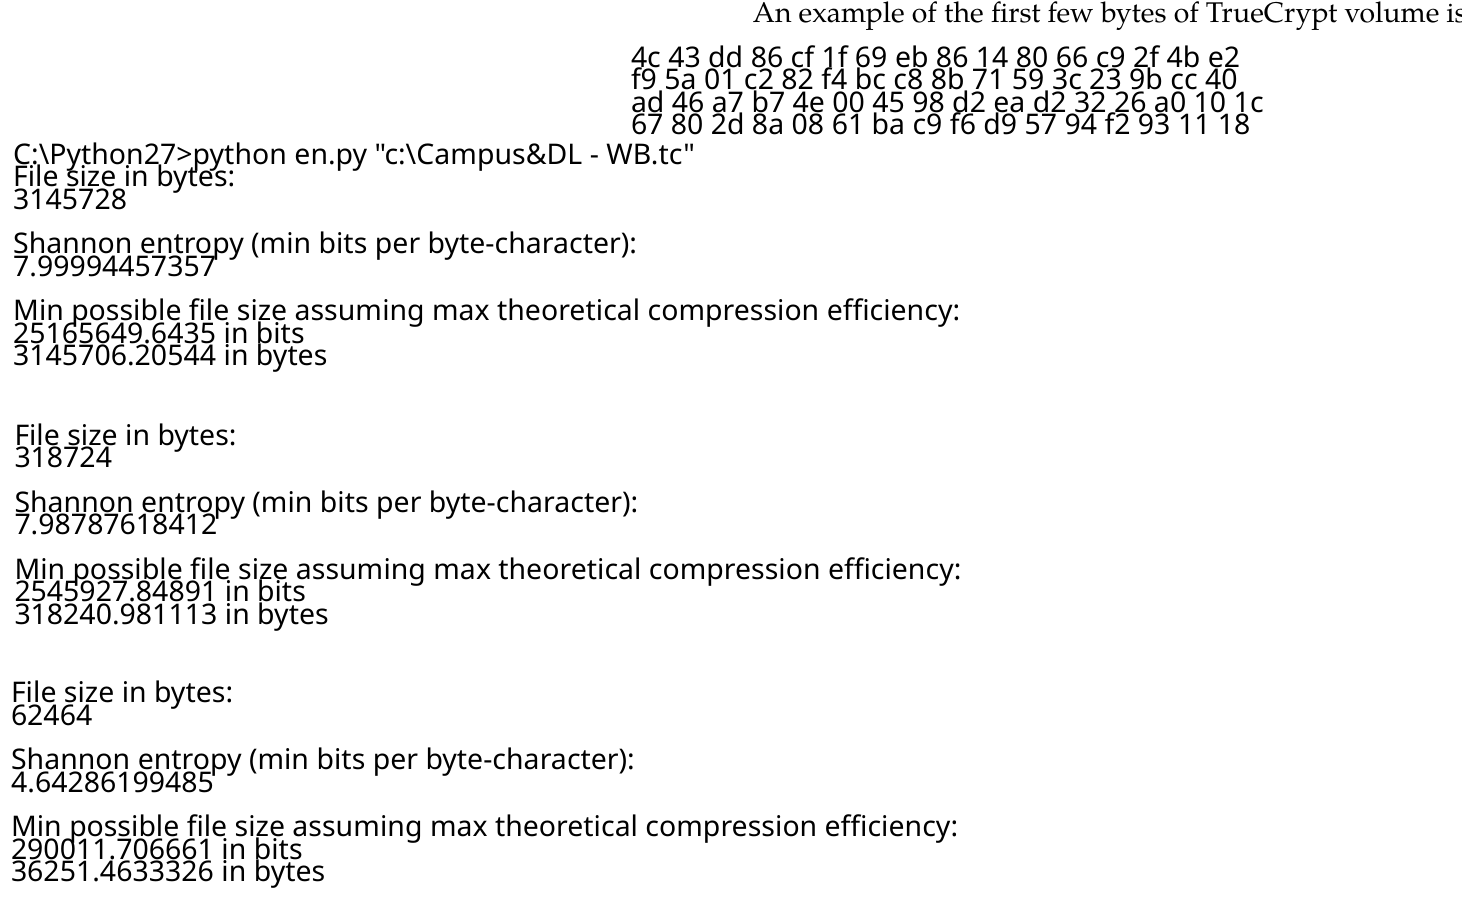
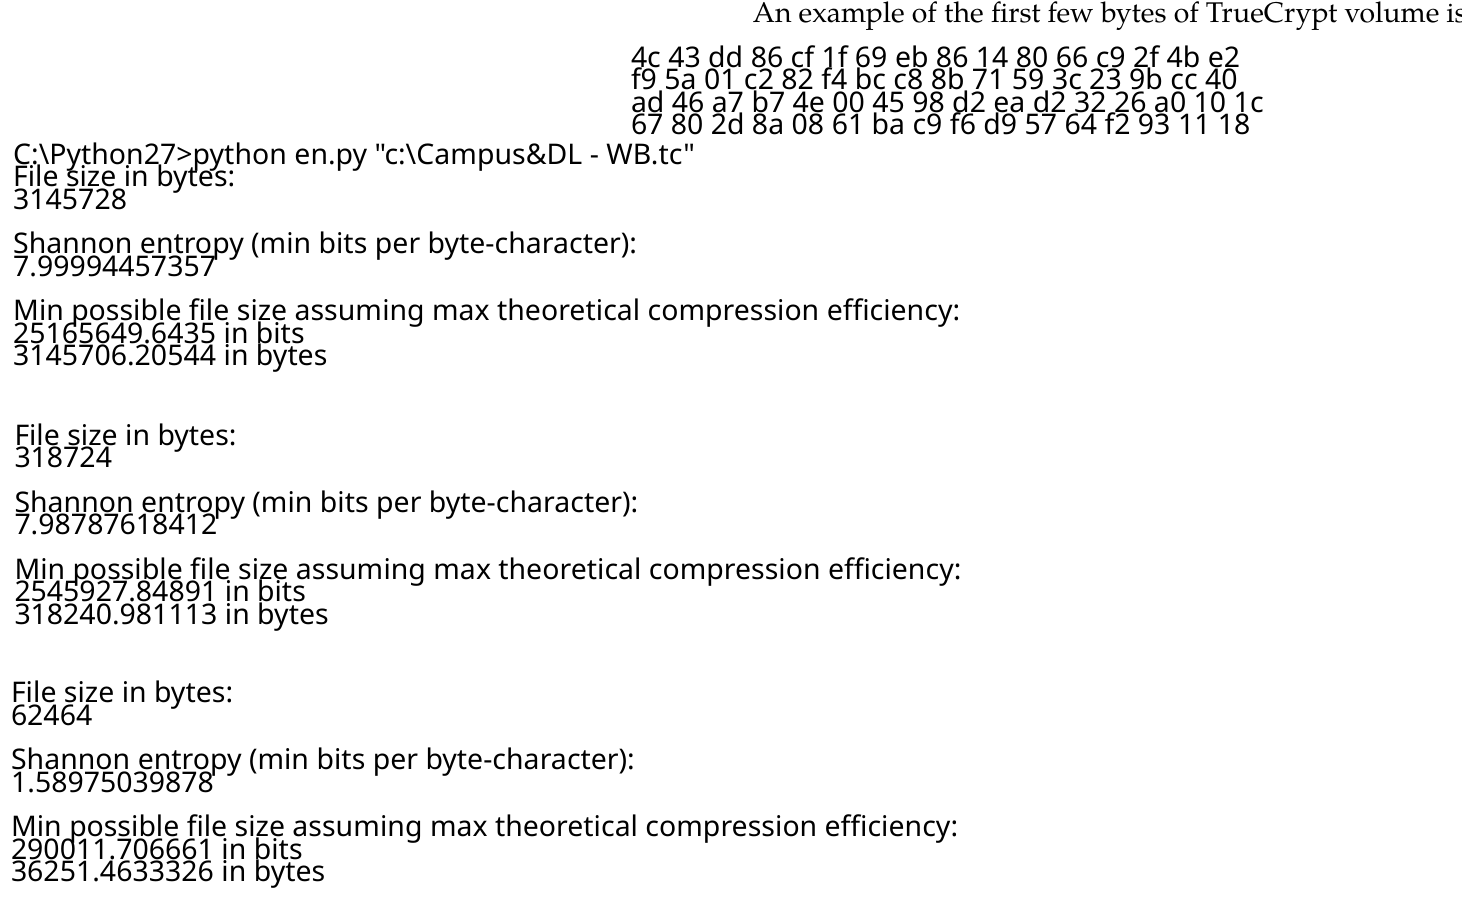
94: 94 -> 64
4.64286199485: 4.64286199485 -> 1.58975039878
